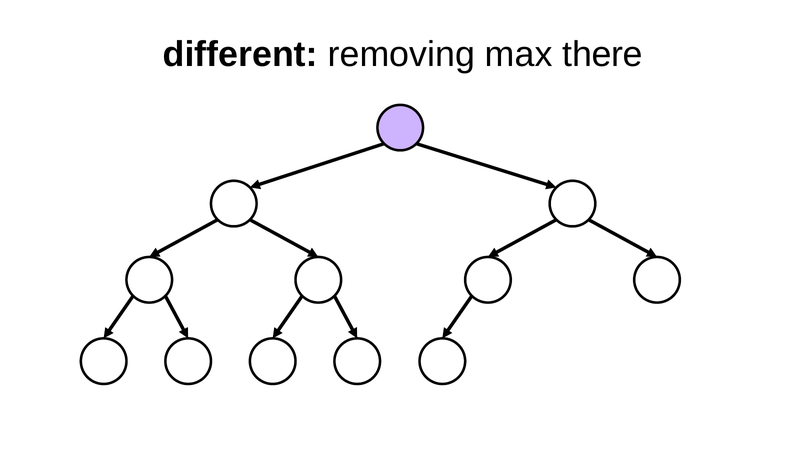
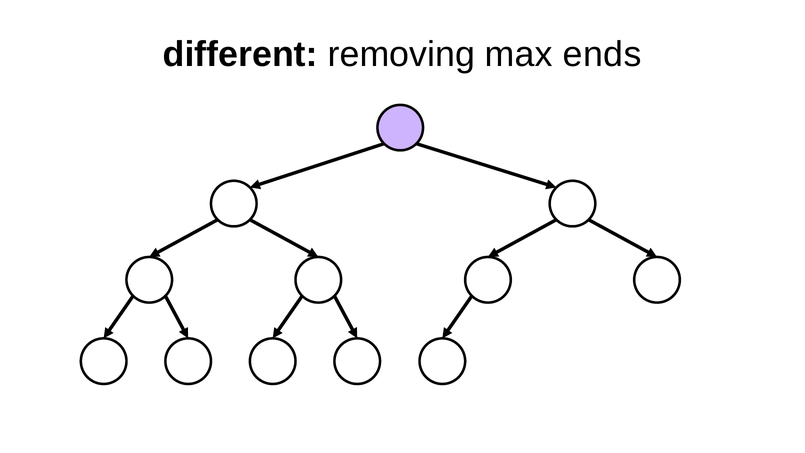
there: there -> ends
